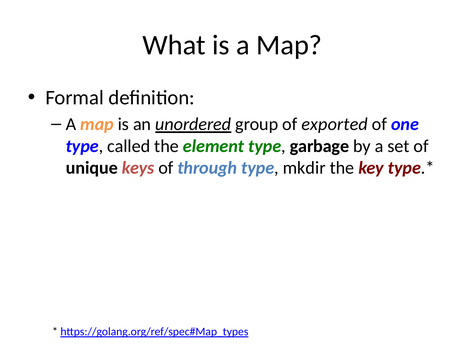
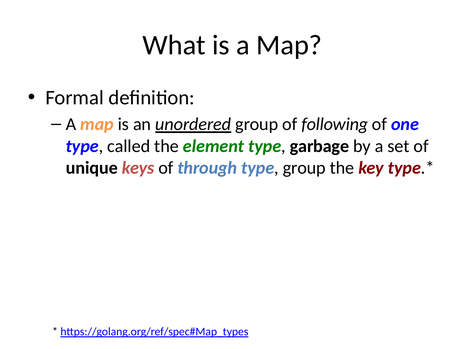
exported: exported -> following
type mkdir: mkdir -> group
